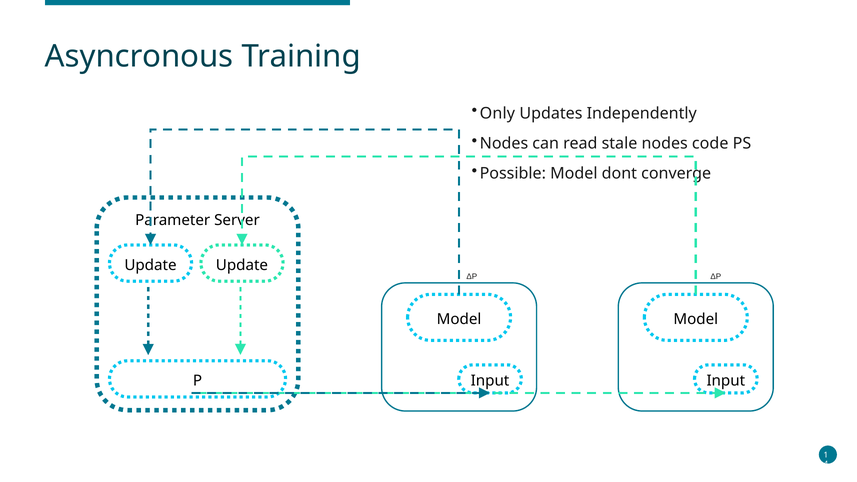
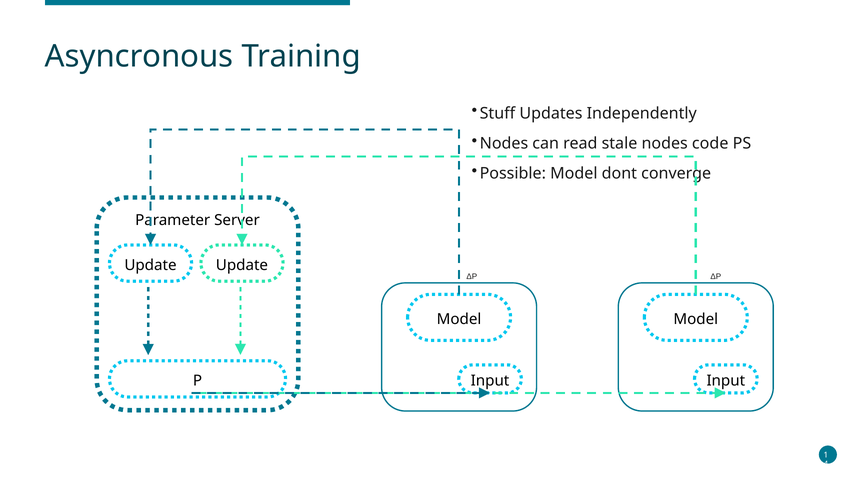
Only: Only -> Stuff
